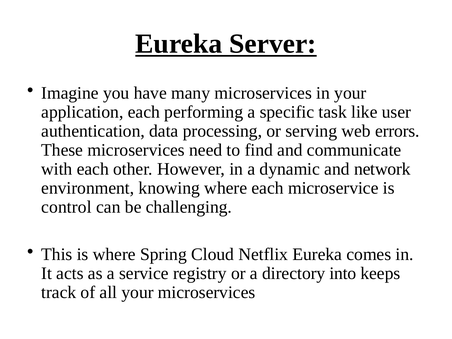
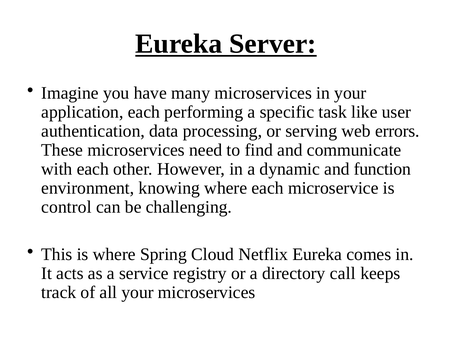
network: network -> function
into: into -> call
